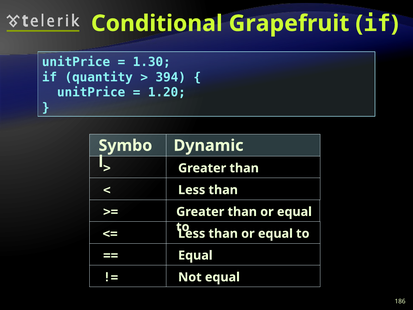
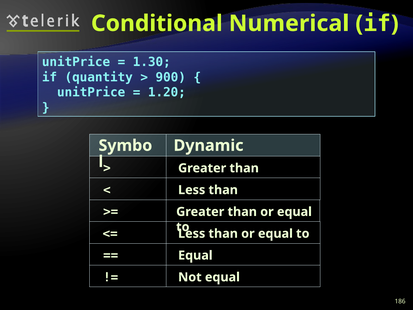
Grapefruit: Grapefruit -> Numerical
394: 394 -> 900
